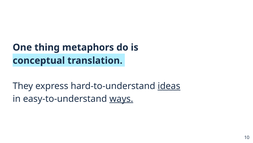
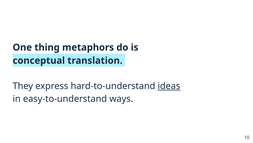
ways underline: present -> none
